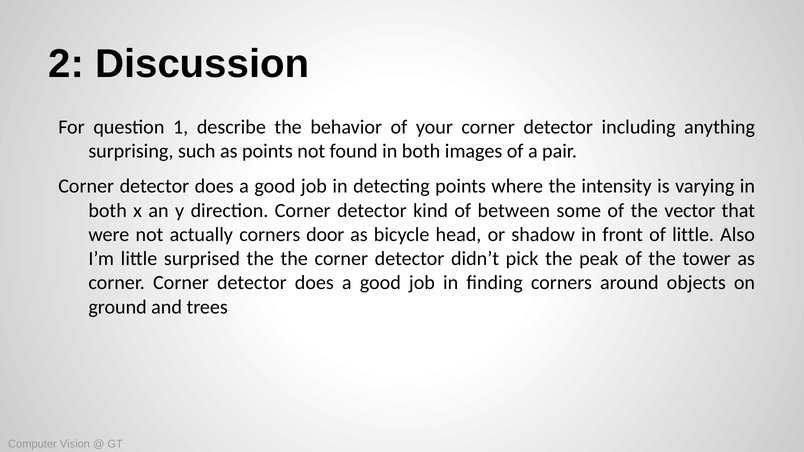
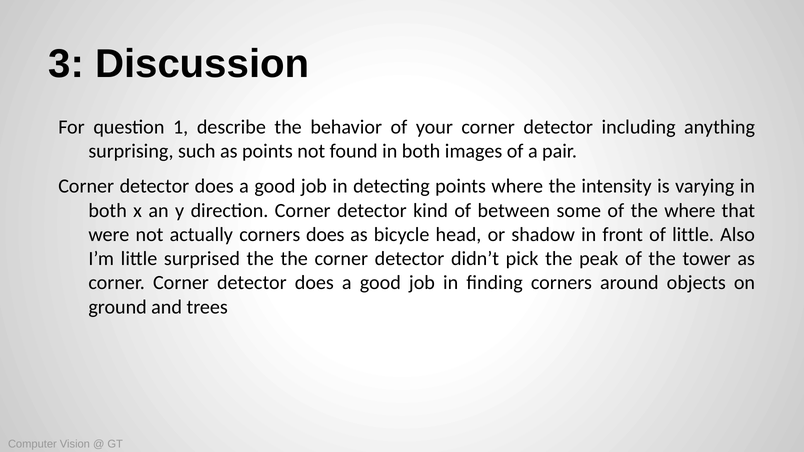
2: 2 -> 3
the vector: vector -> where
corners door: door -> does
